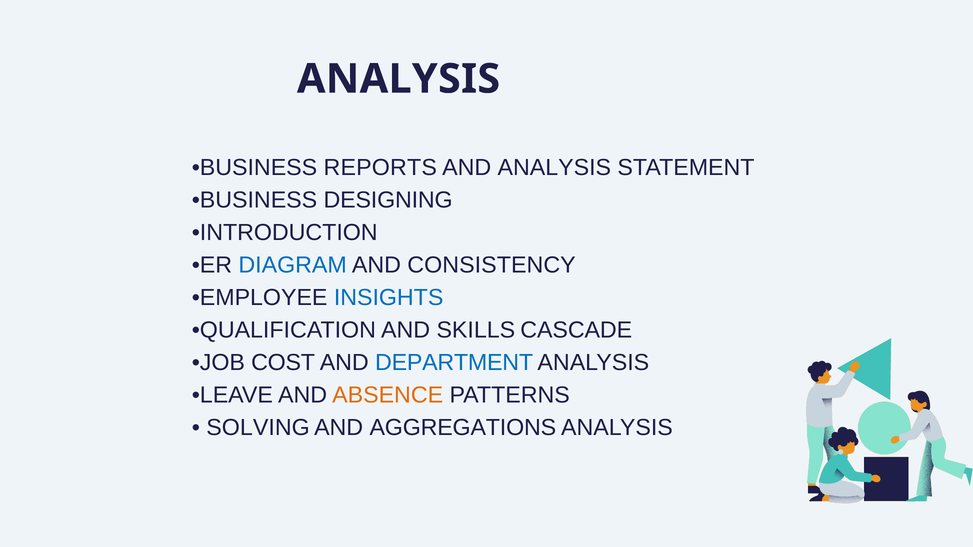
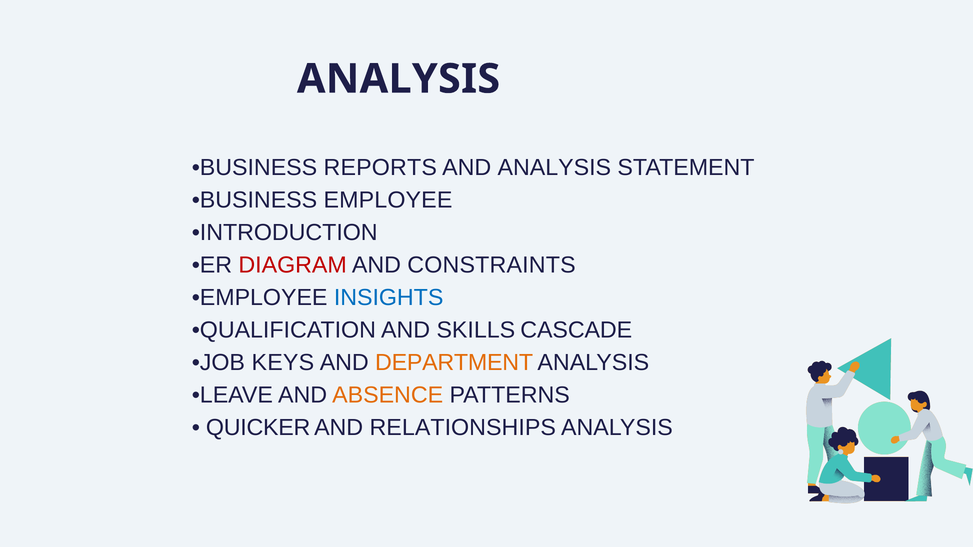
BUSINESS DESIGNING: DESIGNING -> EMPLOYEE
DIAGRAM colour: blue -> red
CONSISTENCY: CONSISTENCY -> CONSTRAINTS
COST: COST -> KEYS
DEPARTMENT colour: blue -> orange
SOLVING: SOLVING -> QUICKER
AGGREGATIONS: AGGREGATIONS -> RELATIONSHIPS
